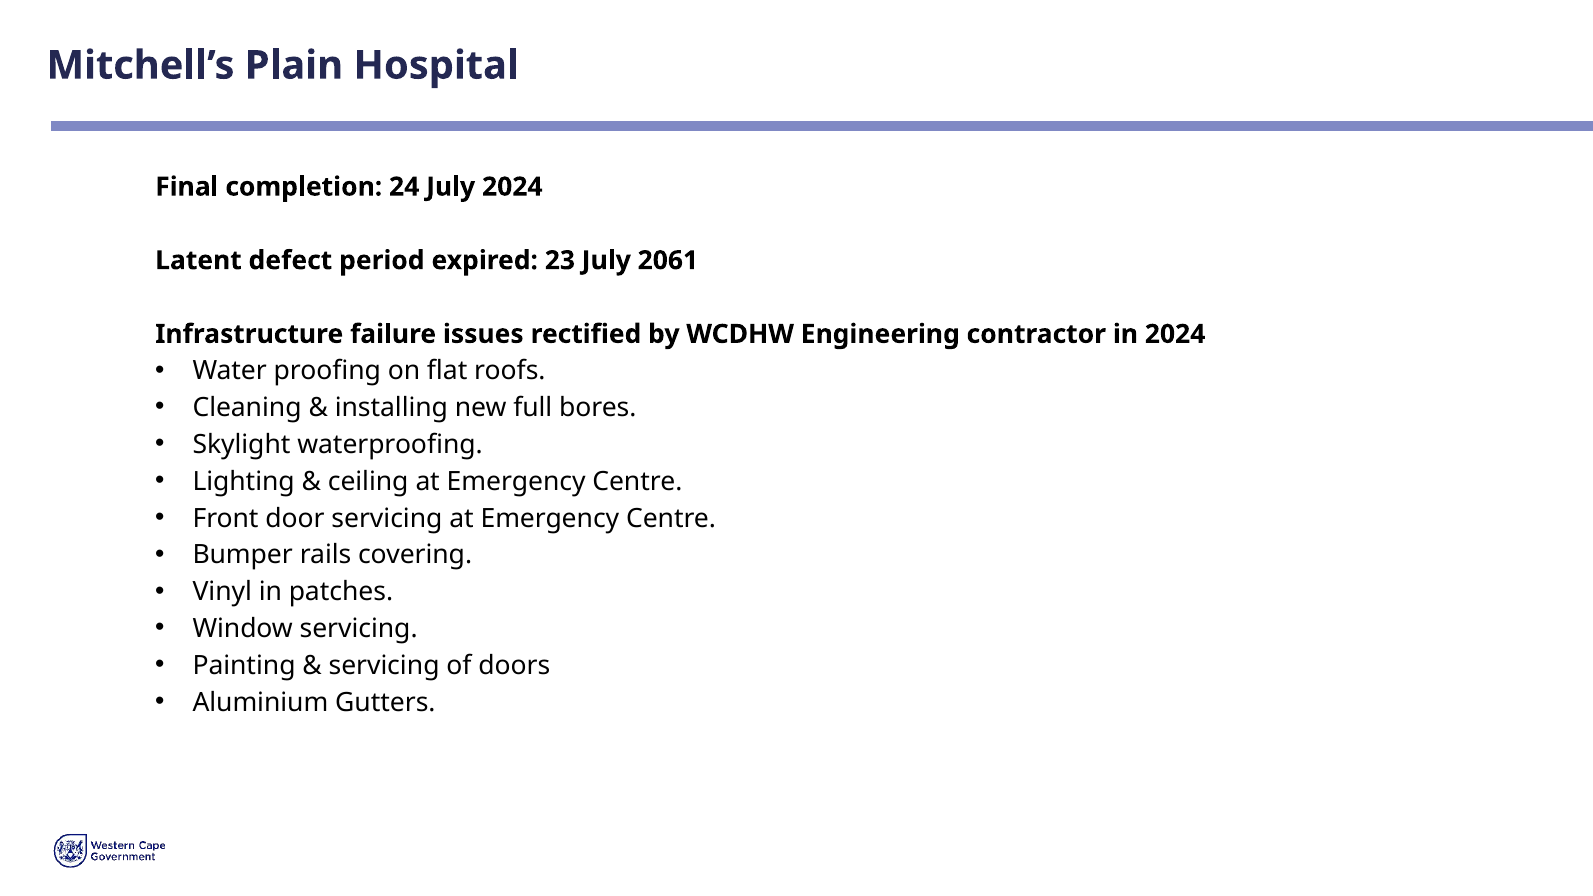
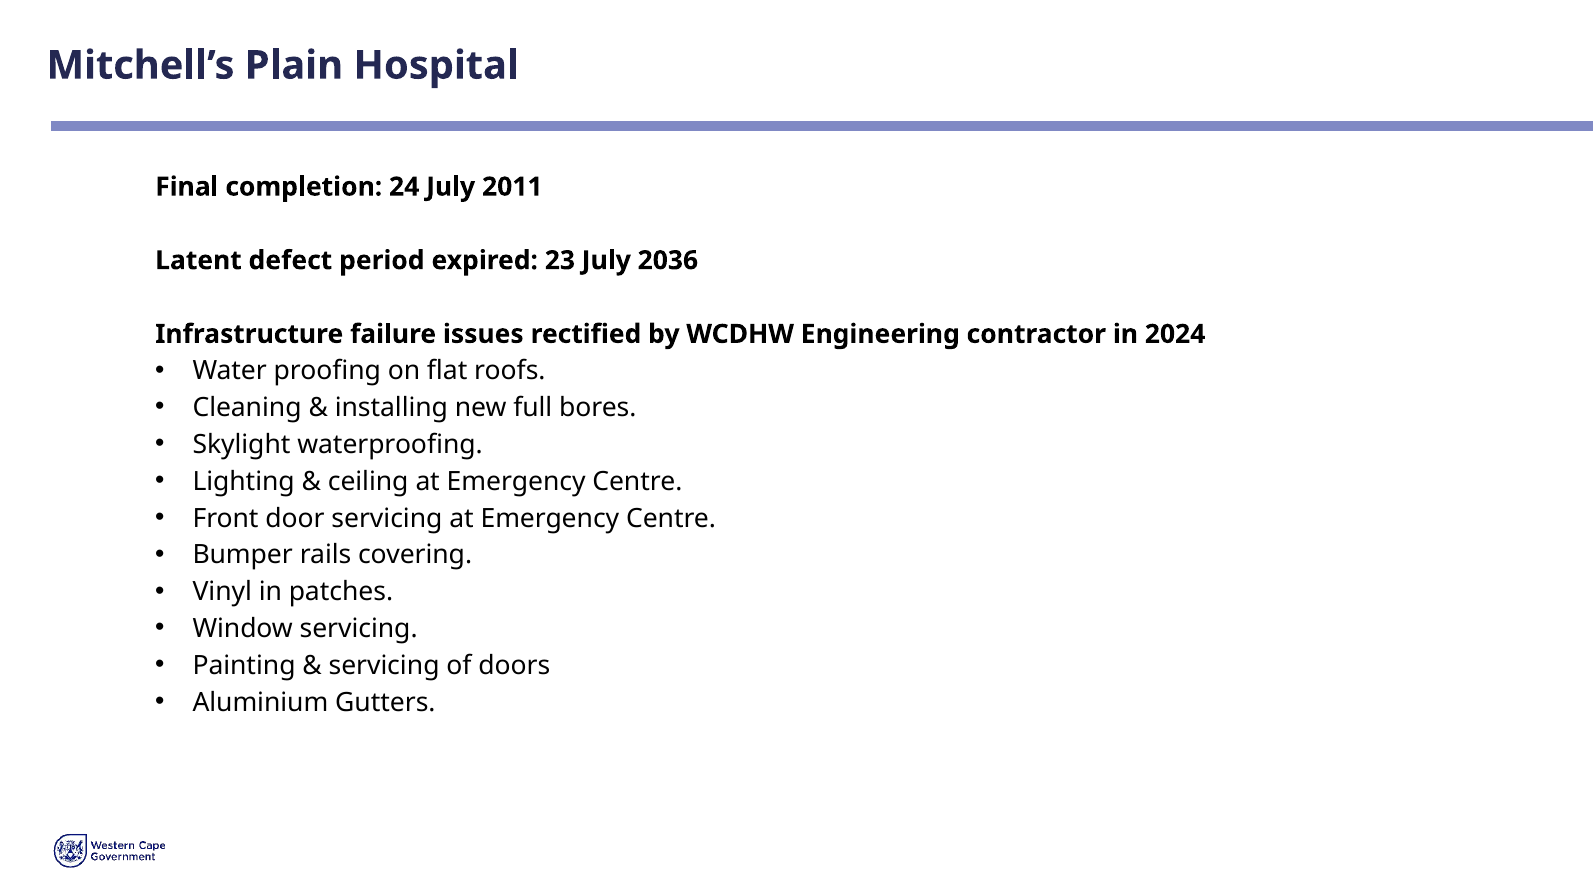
July 2024: 2024 -> 2011
2061: 2061 -> 2036
